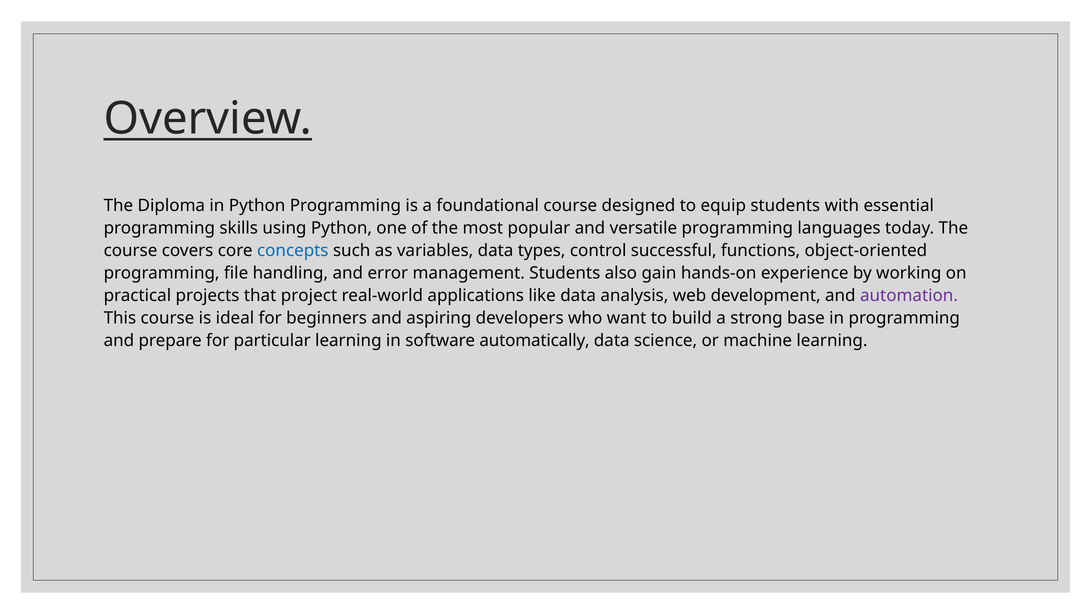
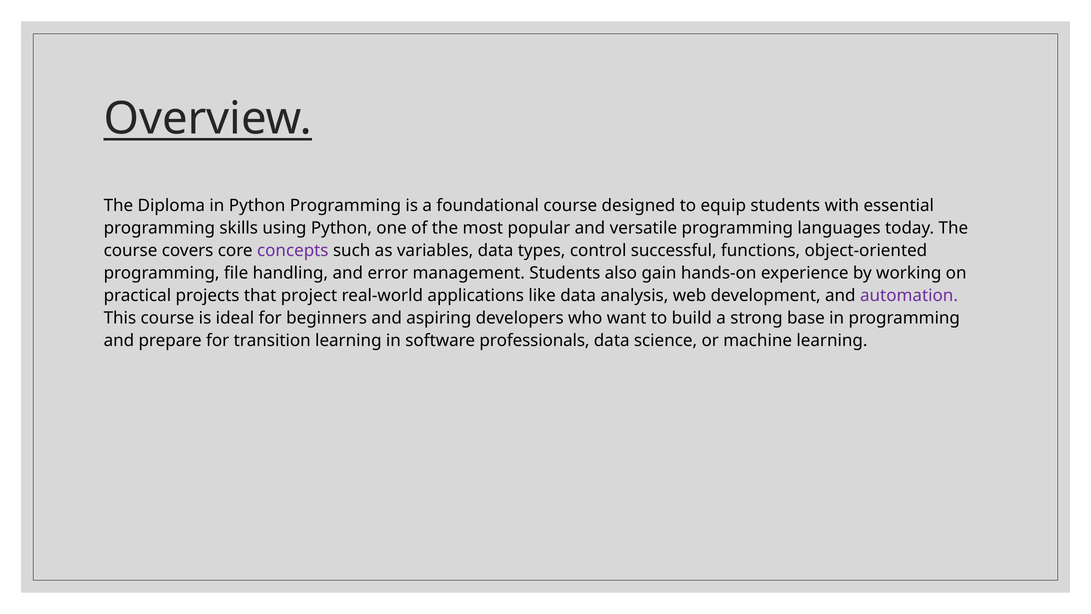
concepts colour: blue -> purple
particular: particular -> transition
automatically: automatically -> professionals
